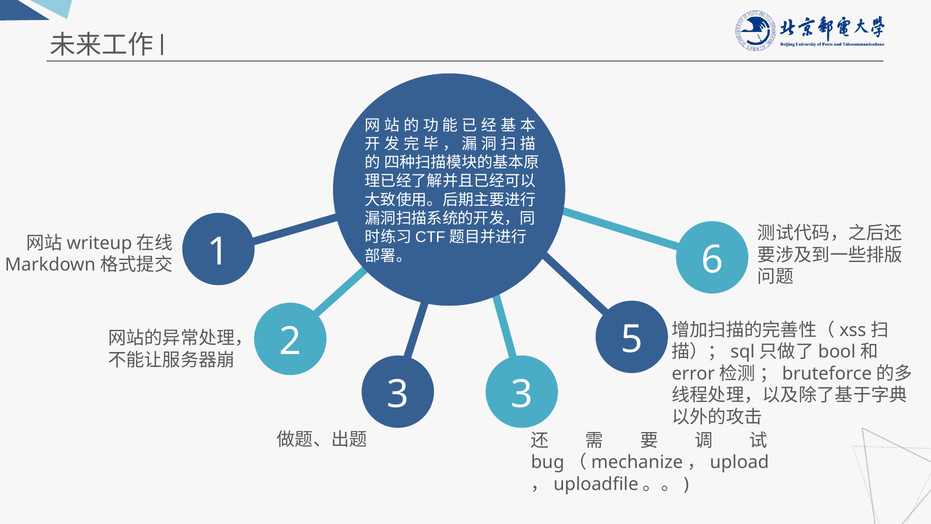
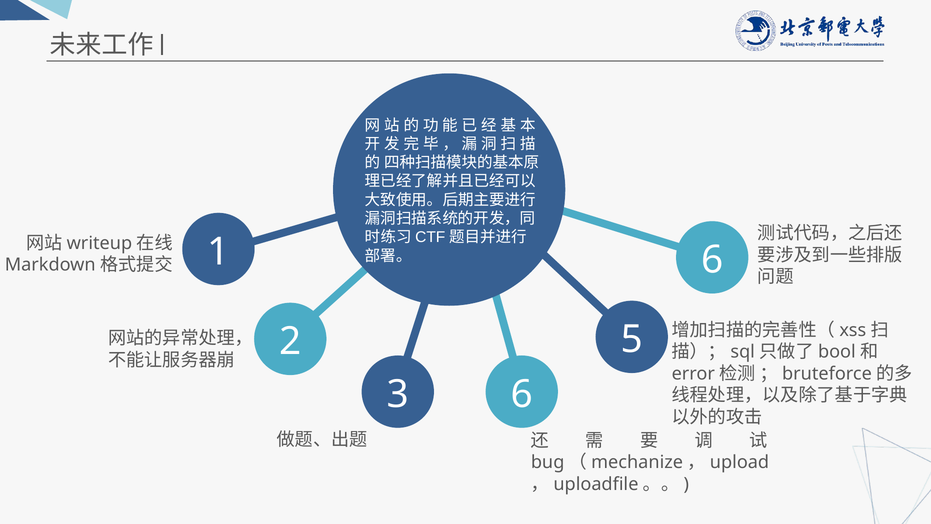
3 3: 3 -> 6
